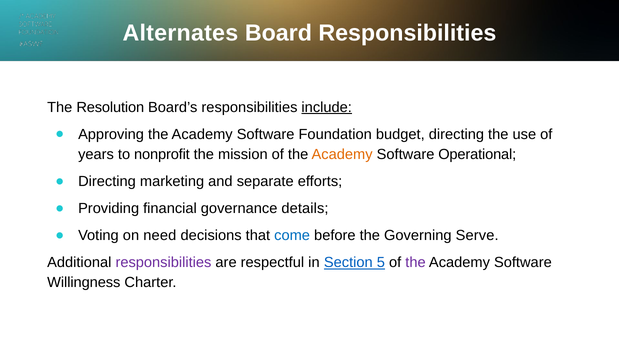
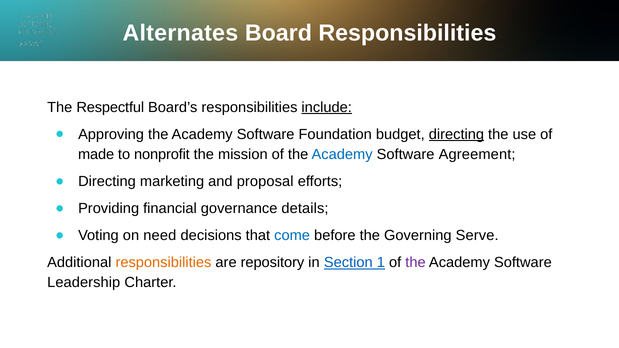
Resolution: Resolution -> Respectful
directing at (456, 134) underline: none -> present
years: years -> made
Academy at (342, 155) colour: orange -> blue
Operational: Operational -> Agreement
separate: separate -> proposal
responsibilities at (163, 263) colour: purple -> orange
respectful: respectful -> repository
5: 5 -> 1
Willingness: Willingness -> Leadership
